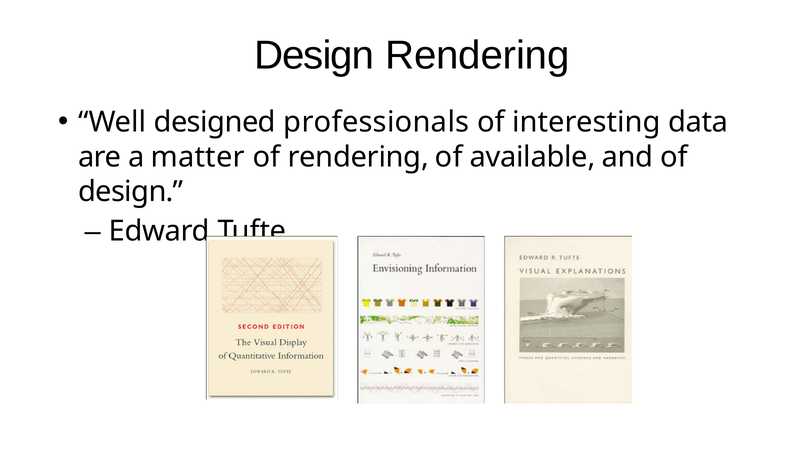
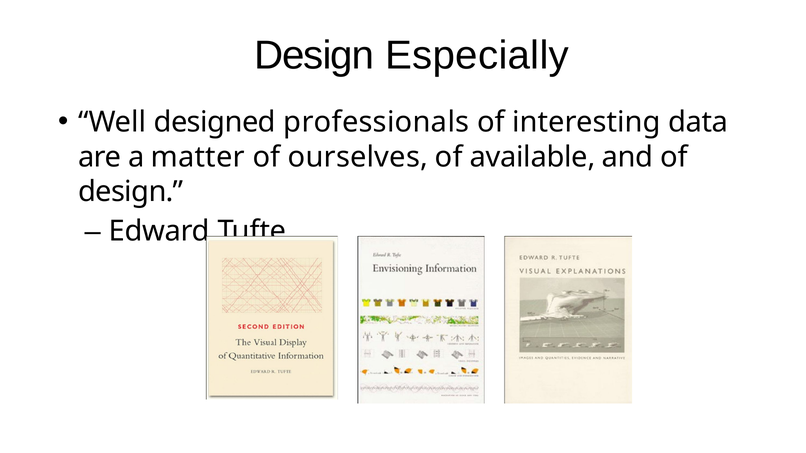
Design Rendering: Rendering -> Especially
of rendering: rendering -> ourselves
